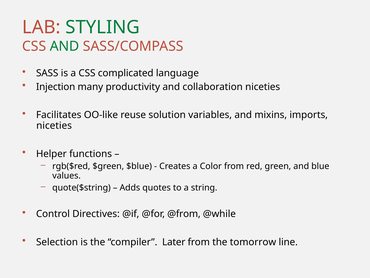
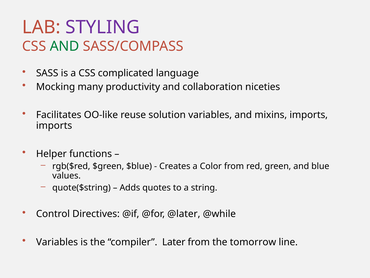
STYLING colour: green -> purple
Injection: Injection -> Mocking
niceties at (54, 125): niceties -> imports
@from: @from -> @later
Selection at (57, 242): Selection -> Variables
